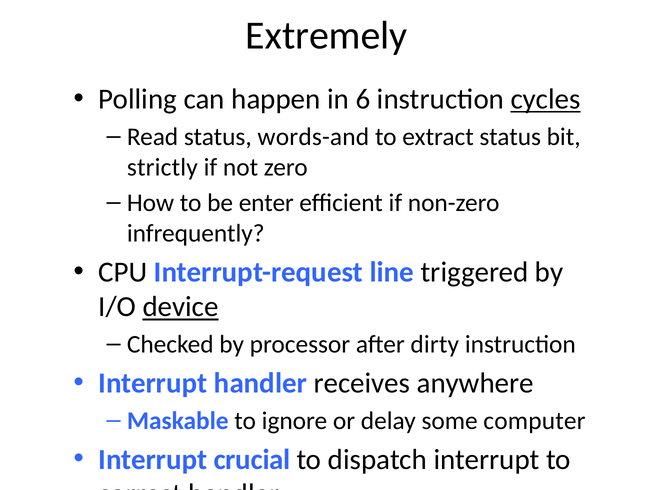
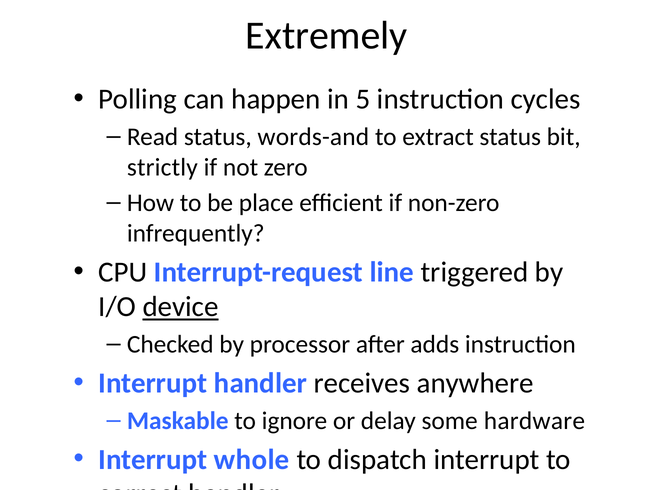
6: 6 -> 5
cycles underline: present -> none
enter: enter -> place
dirty: dirty -> adds
computer: computer -> hardware
crucial: crucial -> whole
